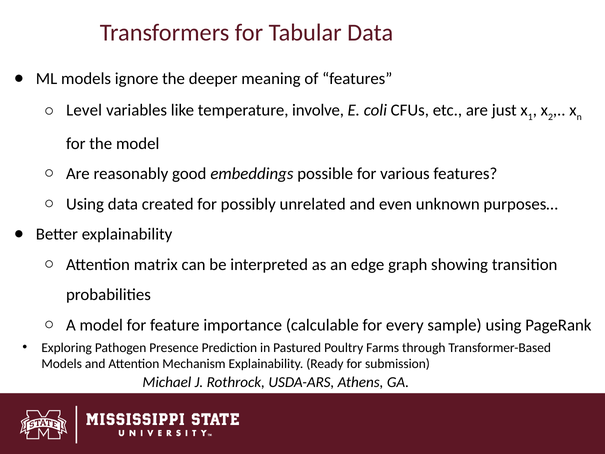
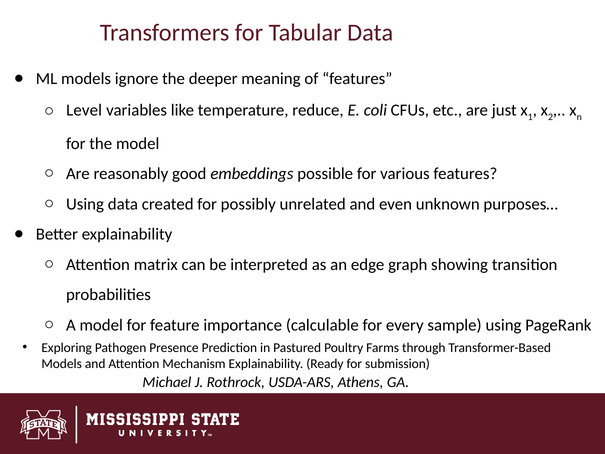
involve: involve -> reduce
